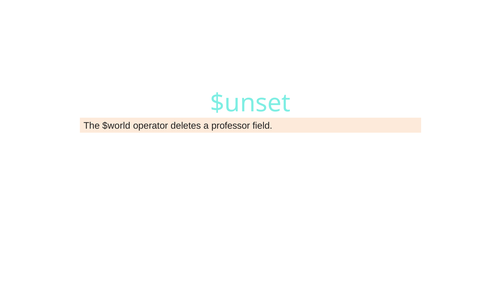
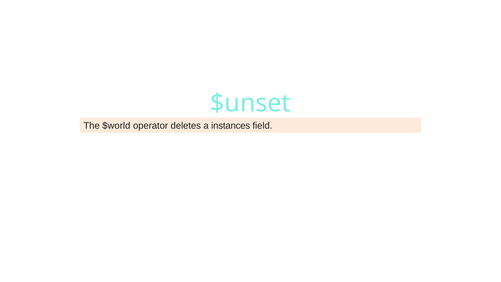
professor: professor -> instances
